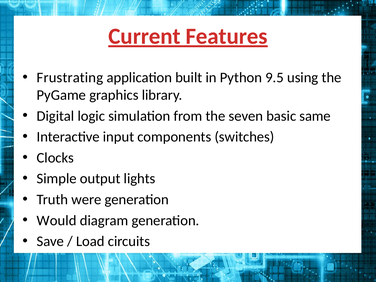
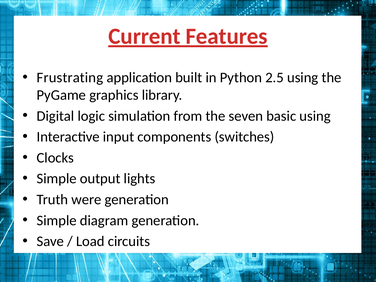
9.5: 9.5 -> 2.5
basic same: same -> using
Would at (57, 220): Would -> Simple
